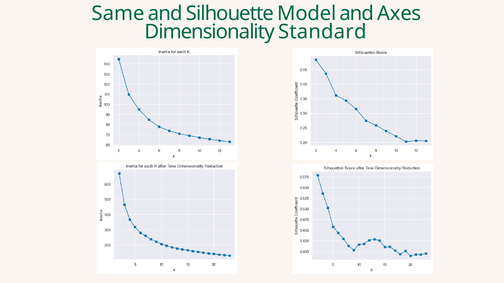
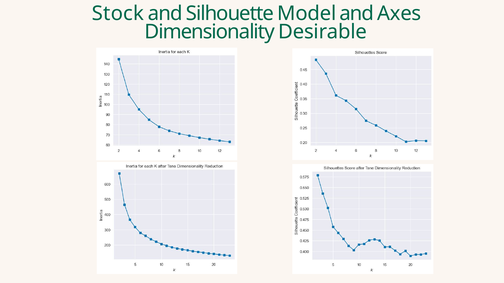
Same: Same -> Stock
Standard: Standard -> Desirable
